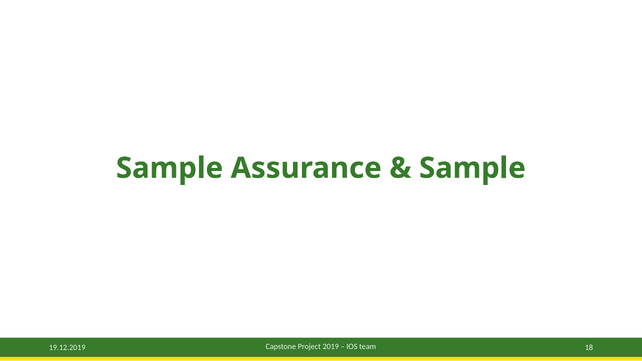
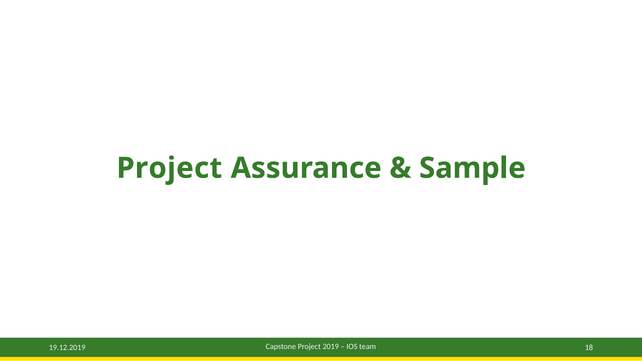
Sample at (169, 168): Sample -> Project
